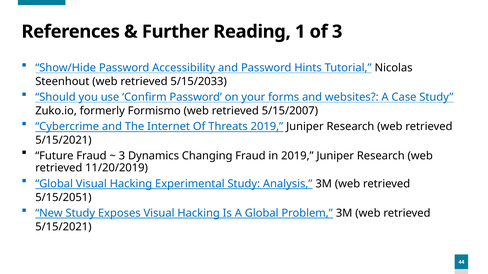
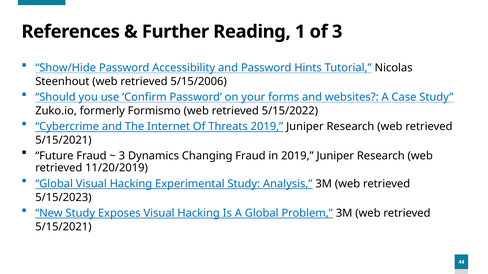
5/15/2033: 5/15/2033 -> 5/15/2006
5/15/2007: 5/15/2007 -> 5/15/2022
5/15/2051: 5/15/2051 -> 5/15/2023
